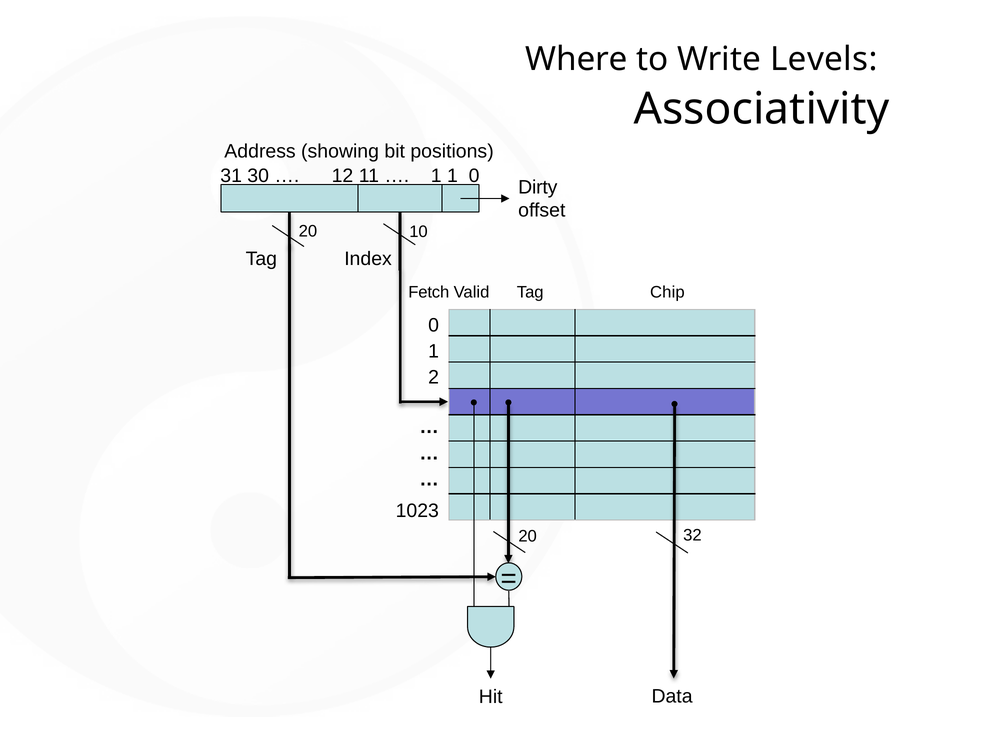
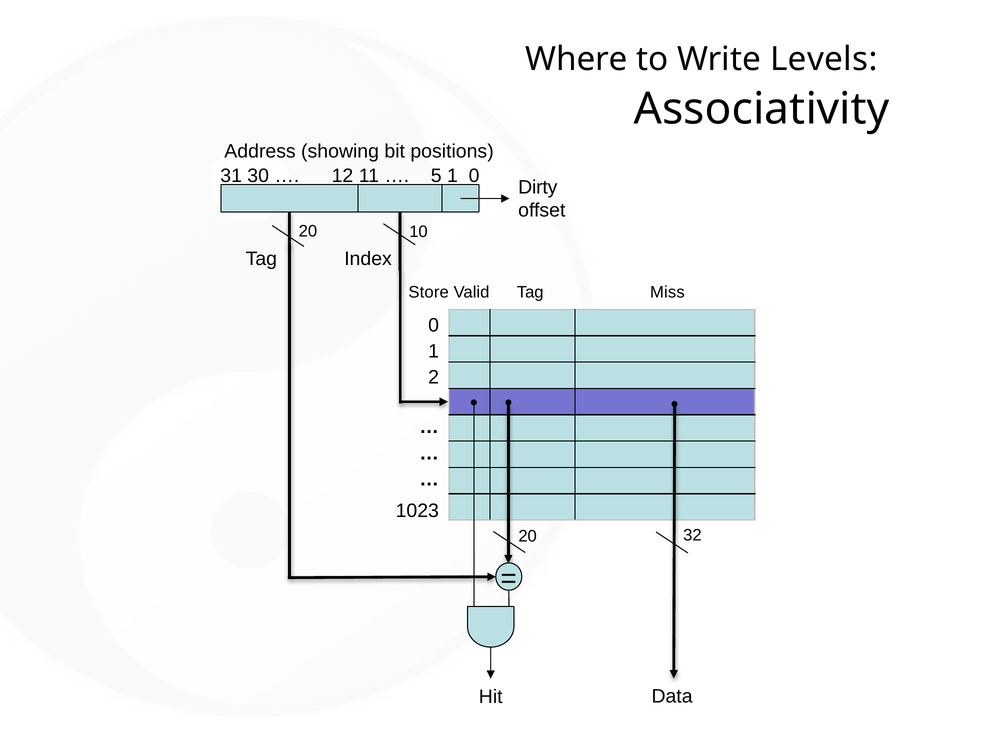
1 at (436, 176): 1 -> 5
Fetch: Fetch -> Store
Chip: Chip -> Miss
